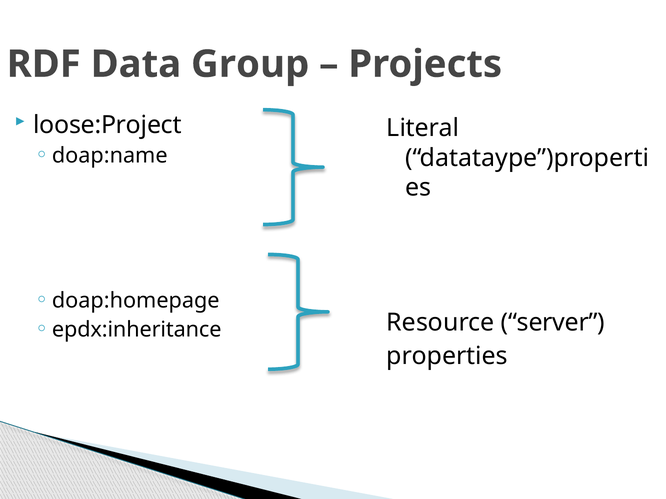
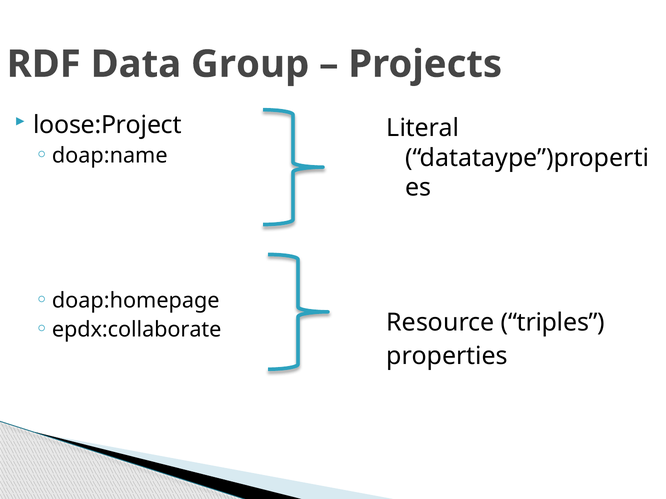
server: server -> triples
epdx:inheritance: epdx:inheritance -> epdx:collaborate
